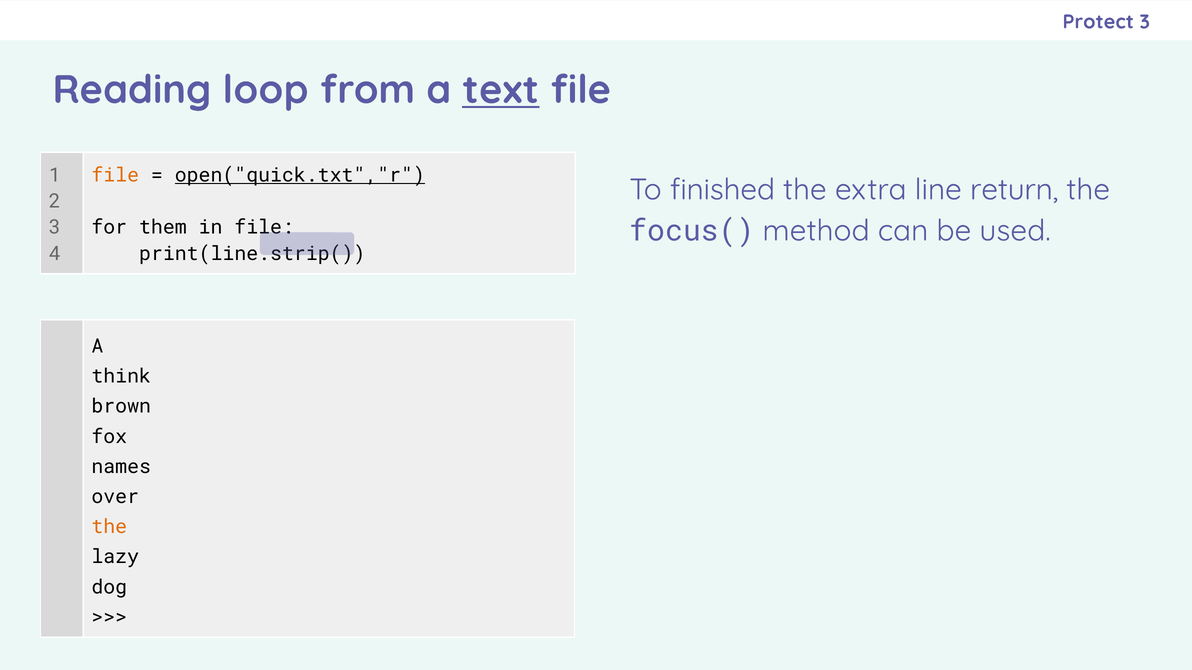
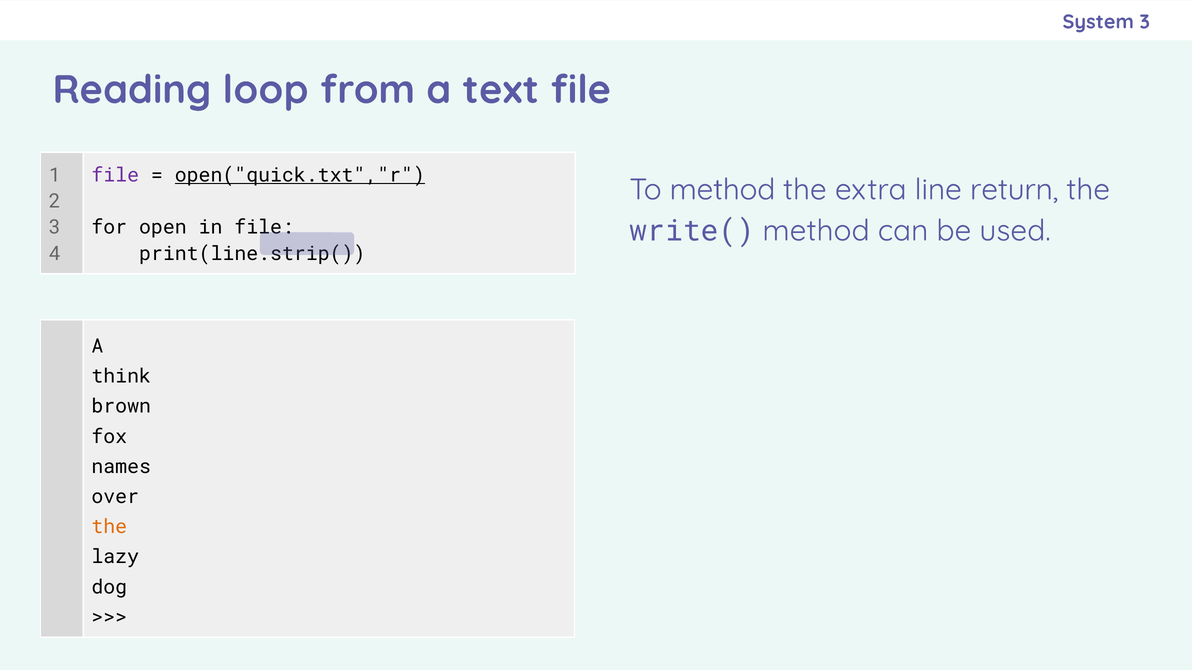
Protect: Protect -> System
text underline: present -> none
file at (115, 175) colour: orange -> purple
To finished: finished -> method
focus(: focus( -> write(
them: them -> open
